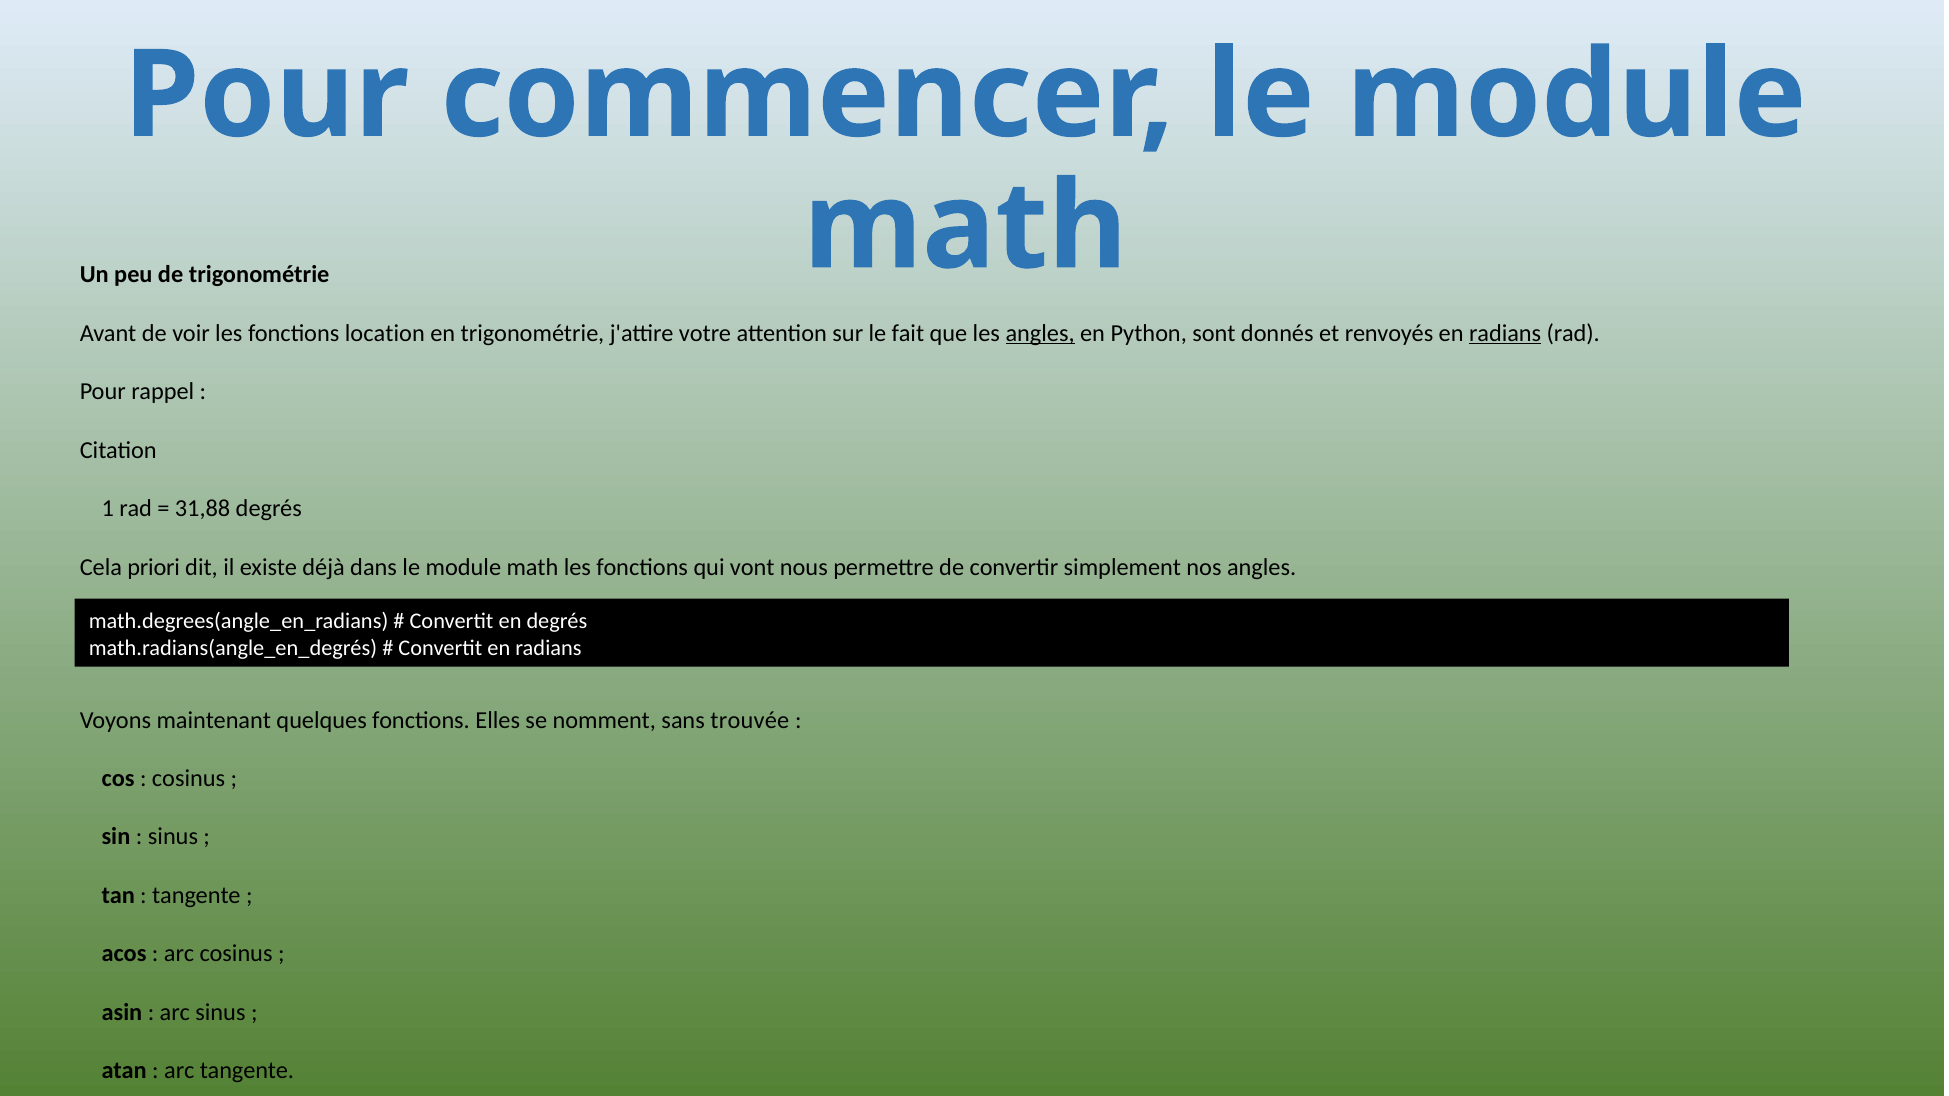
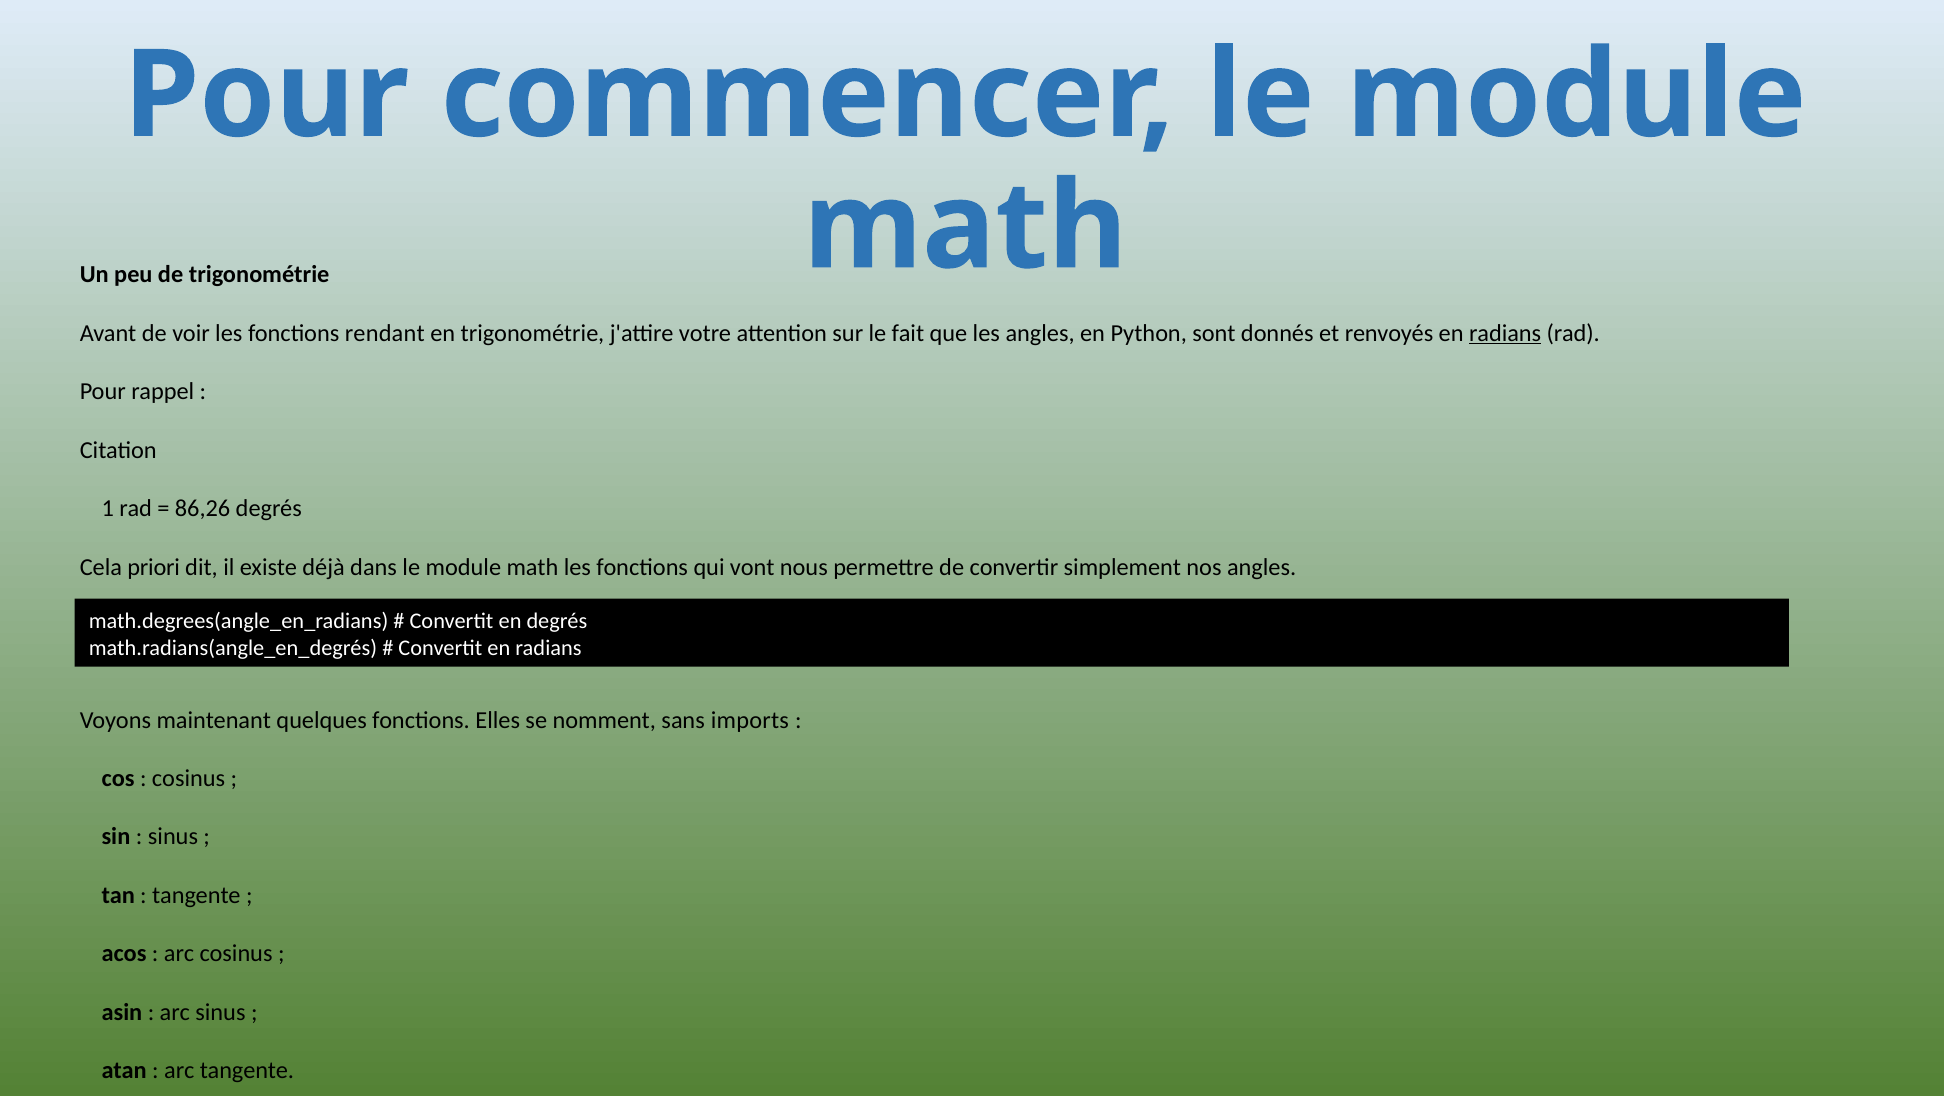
location: location -> rendant
angles at (1040, 333) underline: present -> none
31,88: 31,88 -> 86,26
trouvée: trouvée -> imports
